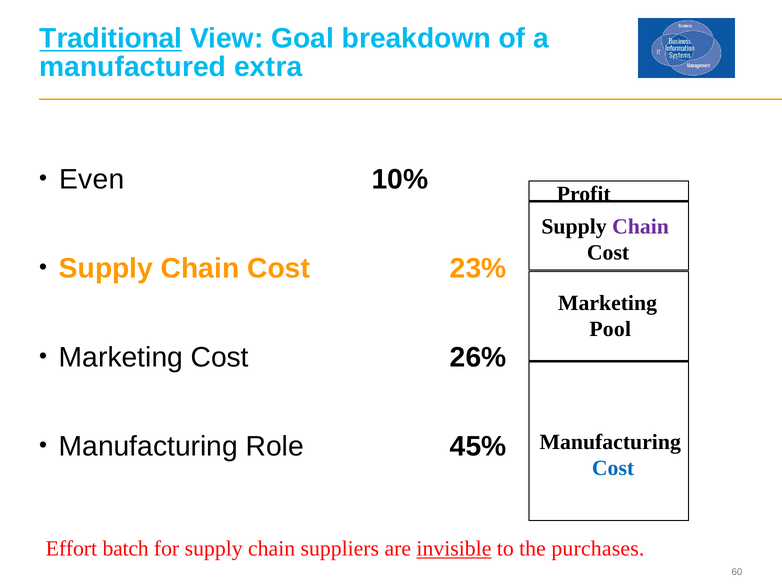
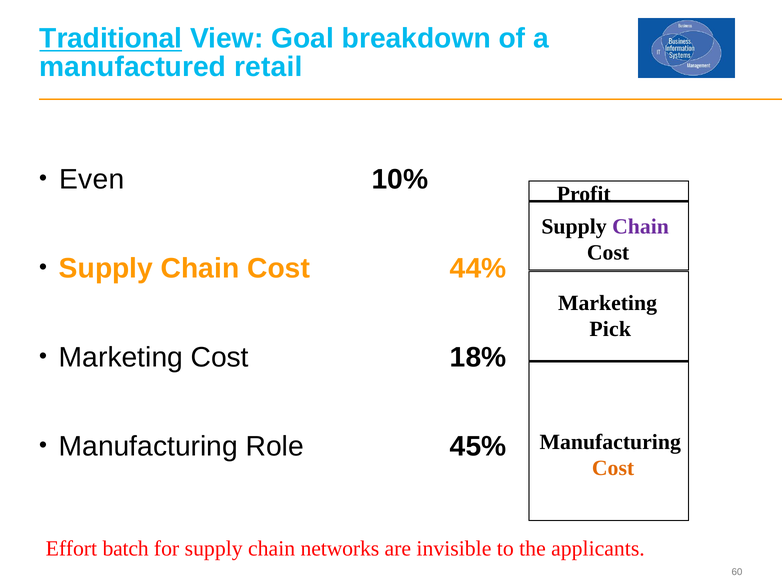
extra: extra -> retail
23%: 23% -> 44%
Pool: Pool -> Pick
26%: 26% -> 18%
Cost at (613, 468) colour: blue -> orange
suppliers: suppliers -> networks
invisible underline: present -> none
purchases: purchases -> applicants
